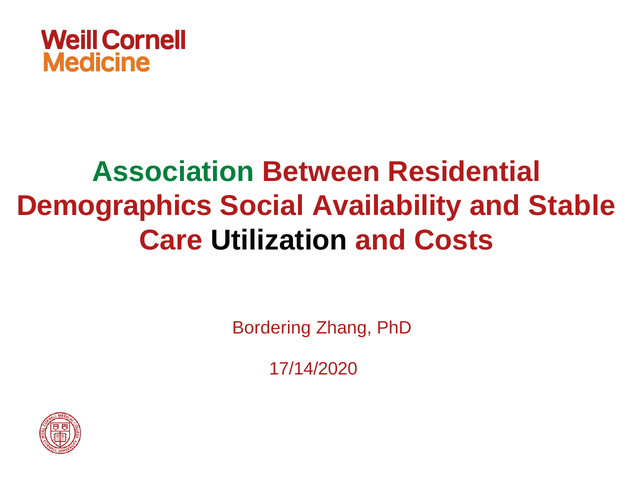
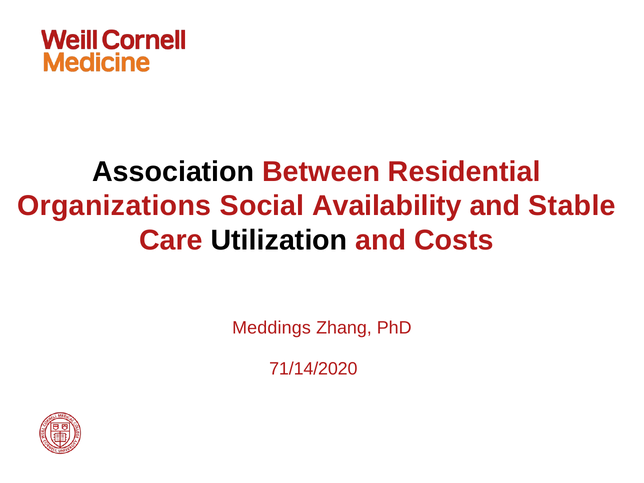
Association colour: green -> black
Demographics: Demographics -> Organizations
Bordering: Bordering -> Meddings
17/14/2020: 17/14/2020 -> 71/14/2020
